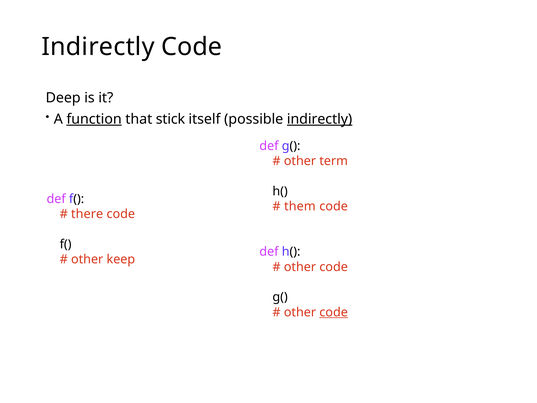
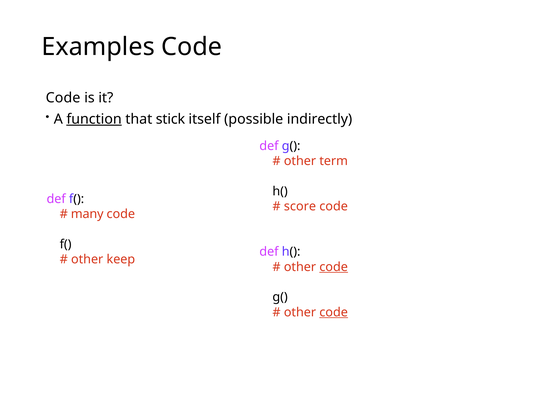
Indirectly at (98, 47): Indirectly -> Examples
Deep at (63, 98): Deep -> Code
indirectly at (320, 119) underline: present -> none
them: them -> score
there: there -> many
code at (334, 267) underline: none -> present
